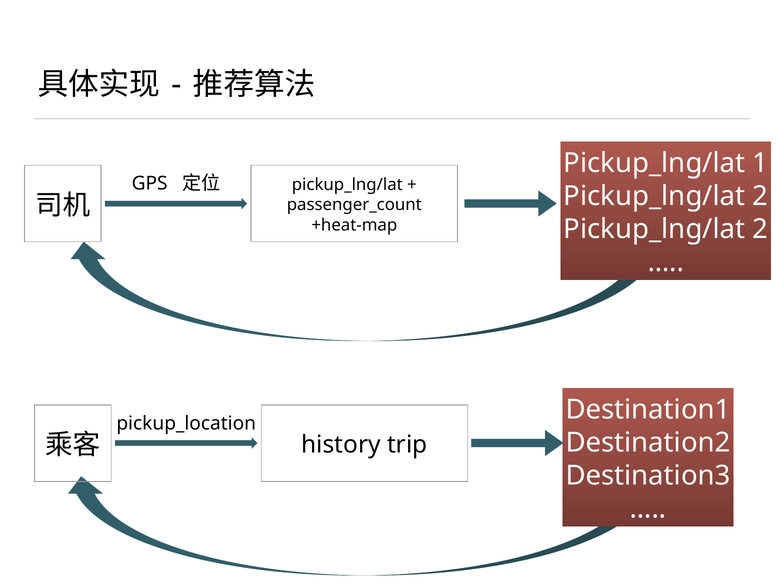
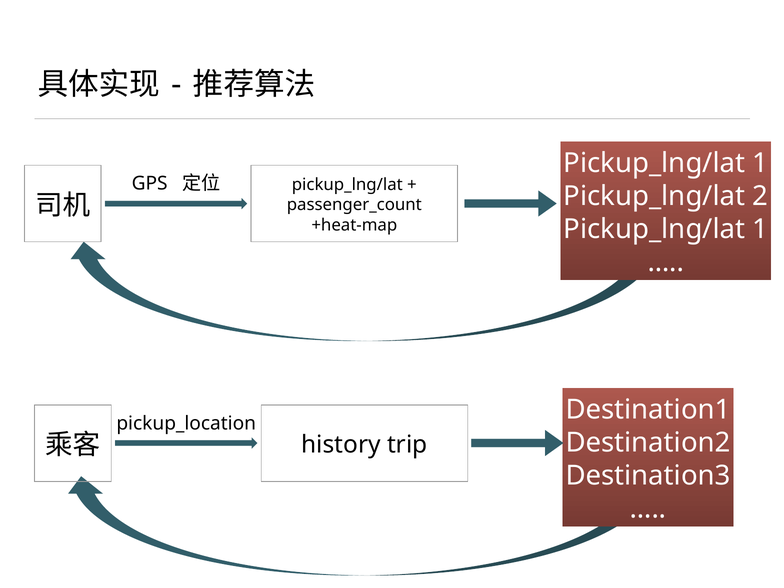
2 at (760, 229): 2 -> 1
